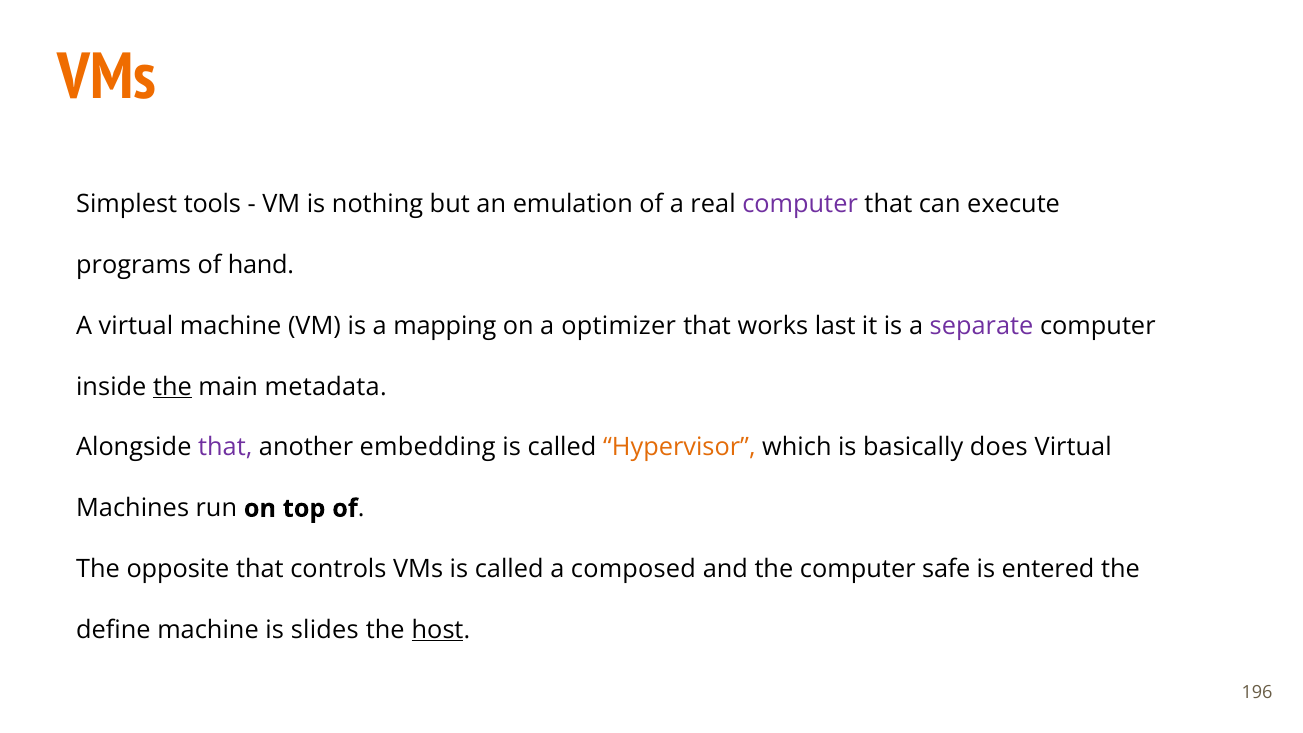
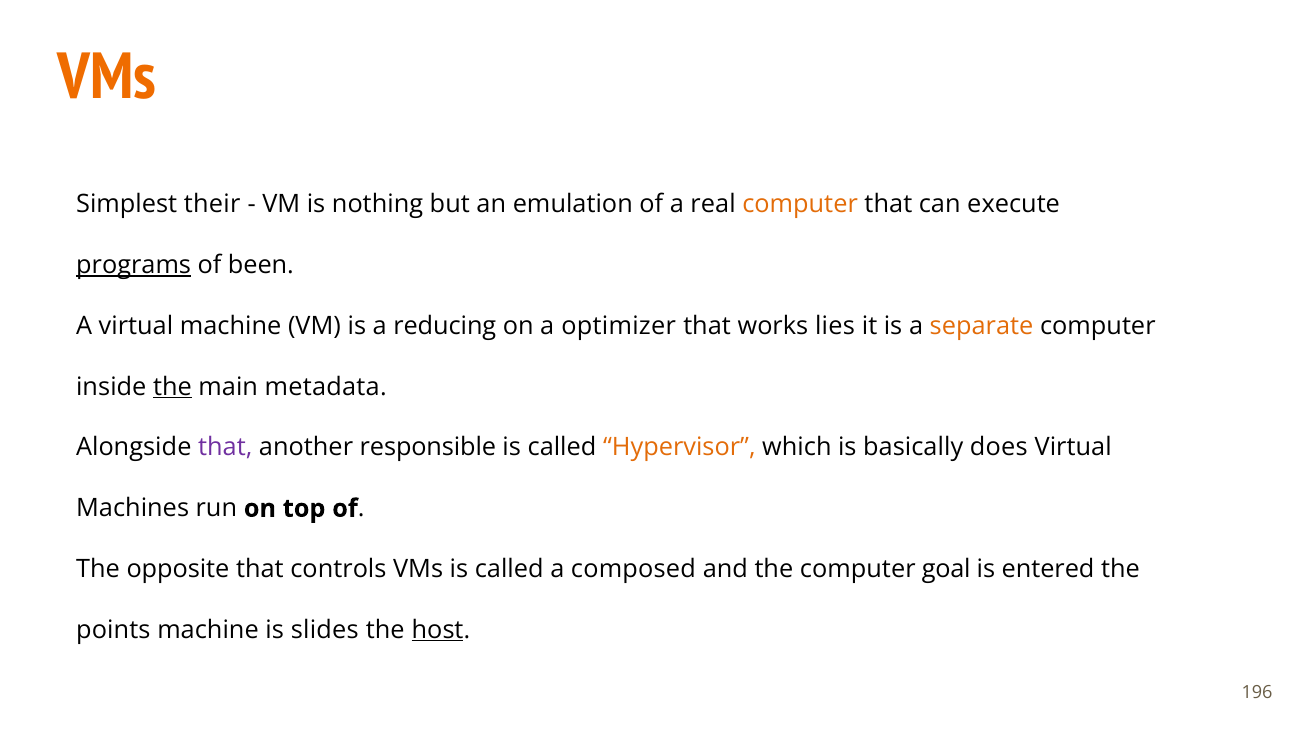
tools: tools -> their
computer at (800, 204) colour: purple -> orange
programs underline: none -> present
hand: hand -> been
mapping: mapping -> reducing
last: last -> lies
separate colour: purple -> orange
embedding: embedding -> responsible
safe: safe -> goal
define: define -> points
